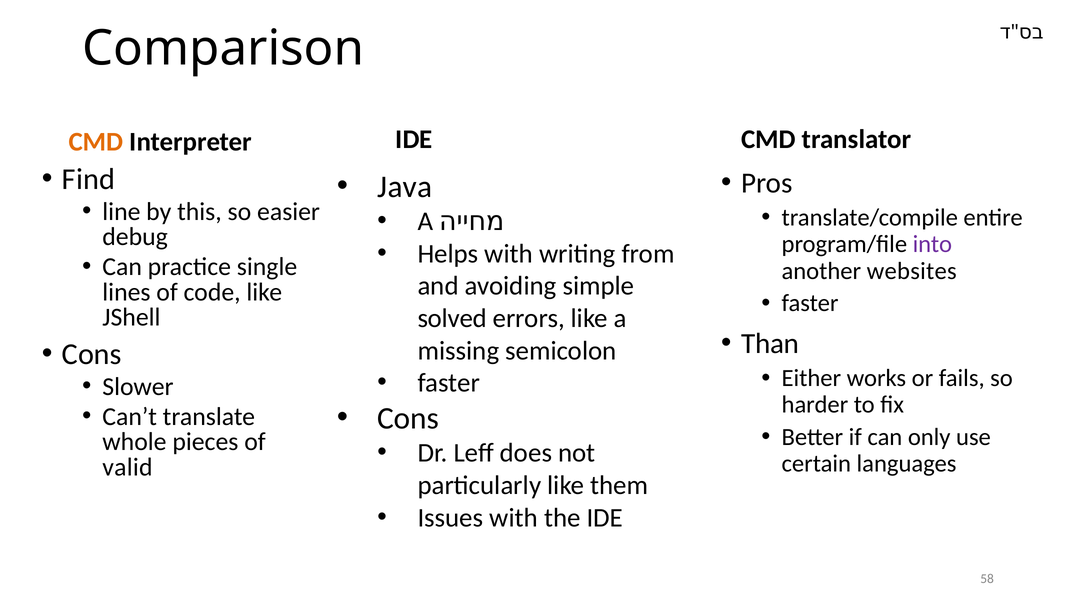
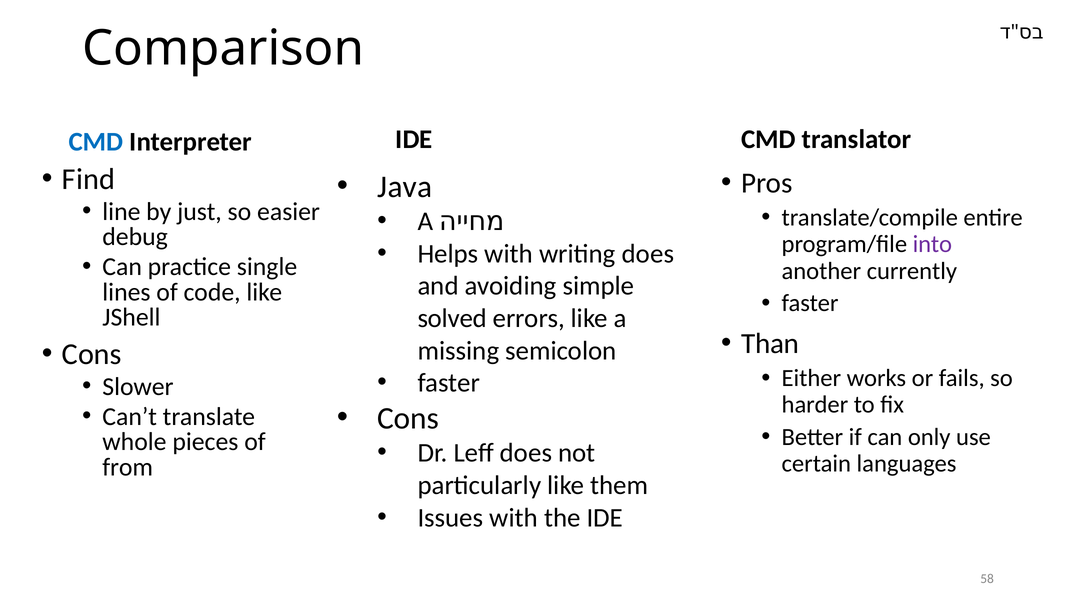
CMD at (96, 142) colour: orange -> blue
this: this -> just
writing from: from -> does
websites: websites -> currently
valid: valid -> from
